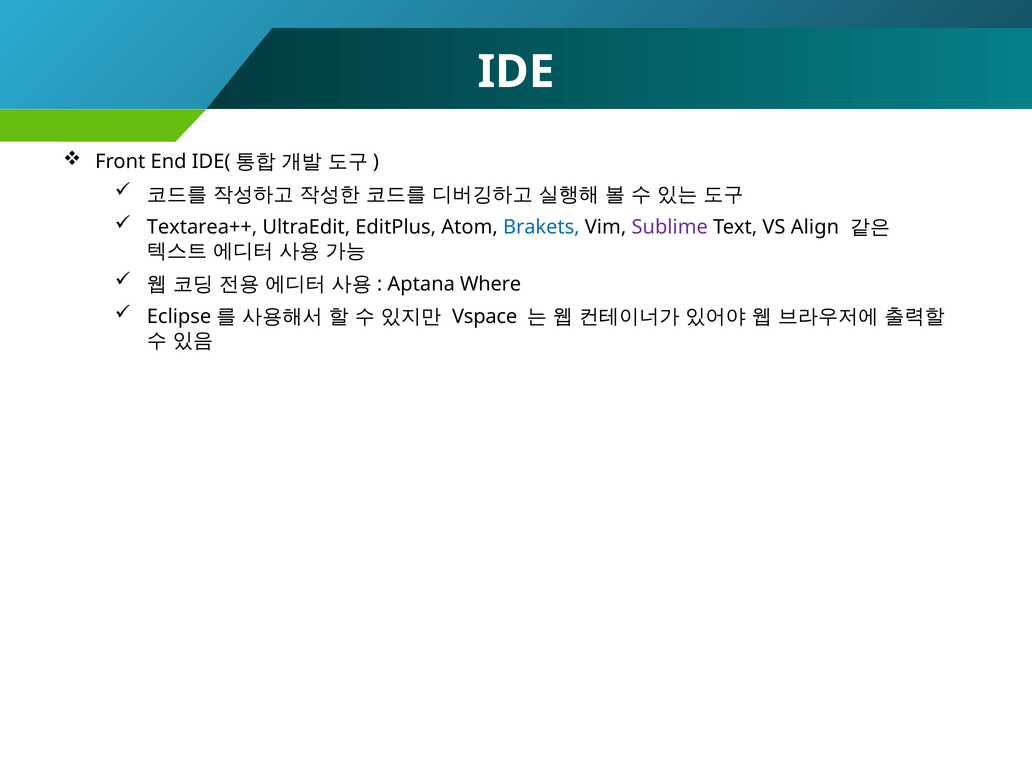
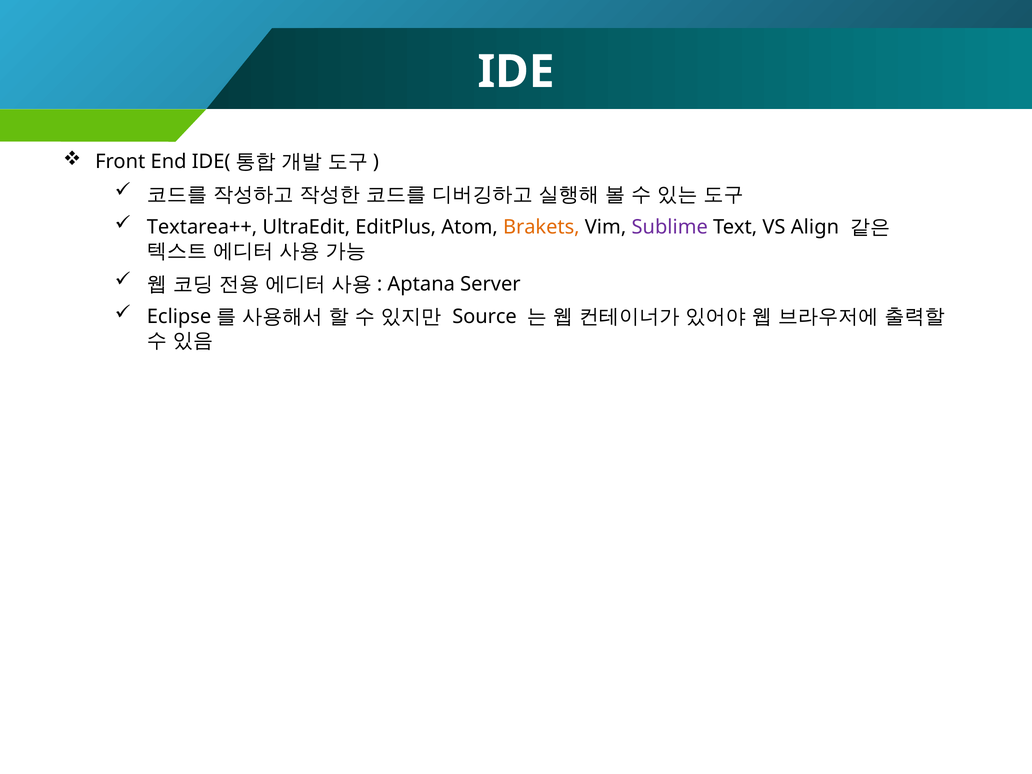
Brakets colour: blue -> orange
Where: Where -> Server
Vspace: Vspace -> Source
